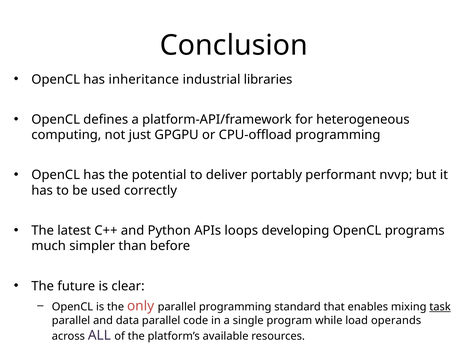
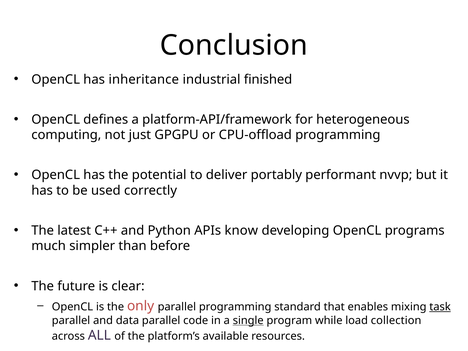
libraries: libraries -> finished
loops: loops -> know
single underline: none -> present
operands: operands -> collection
